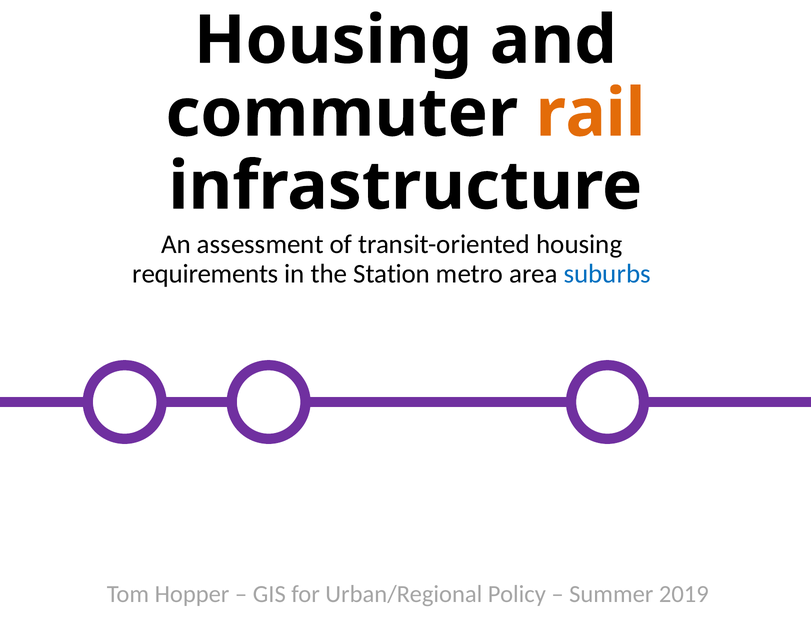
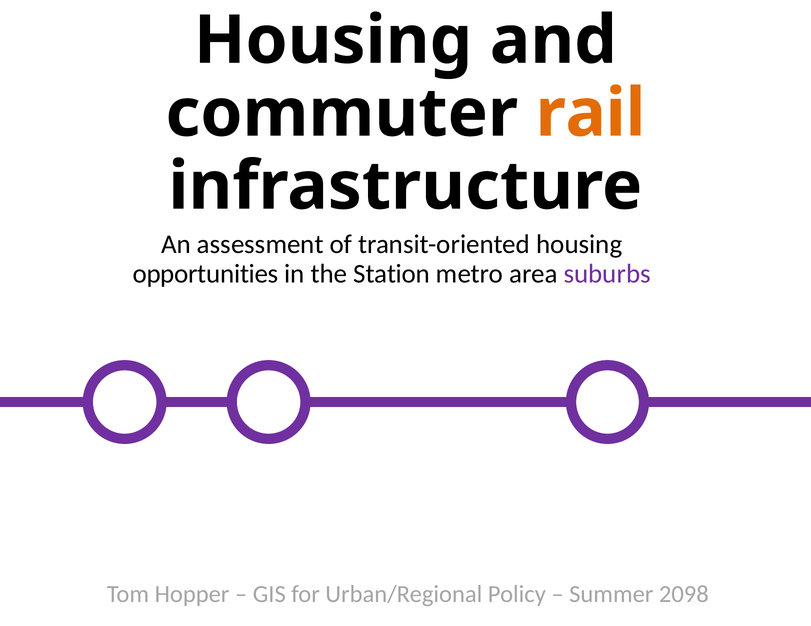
requirements: requirements -> opportunities
suburbs colour: blue -> purple
2019: 2019 -> 2098
